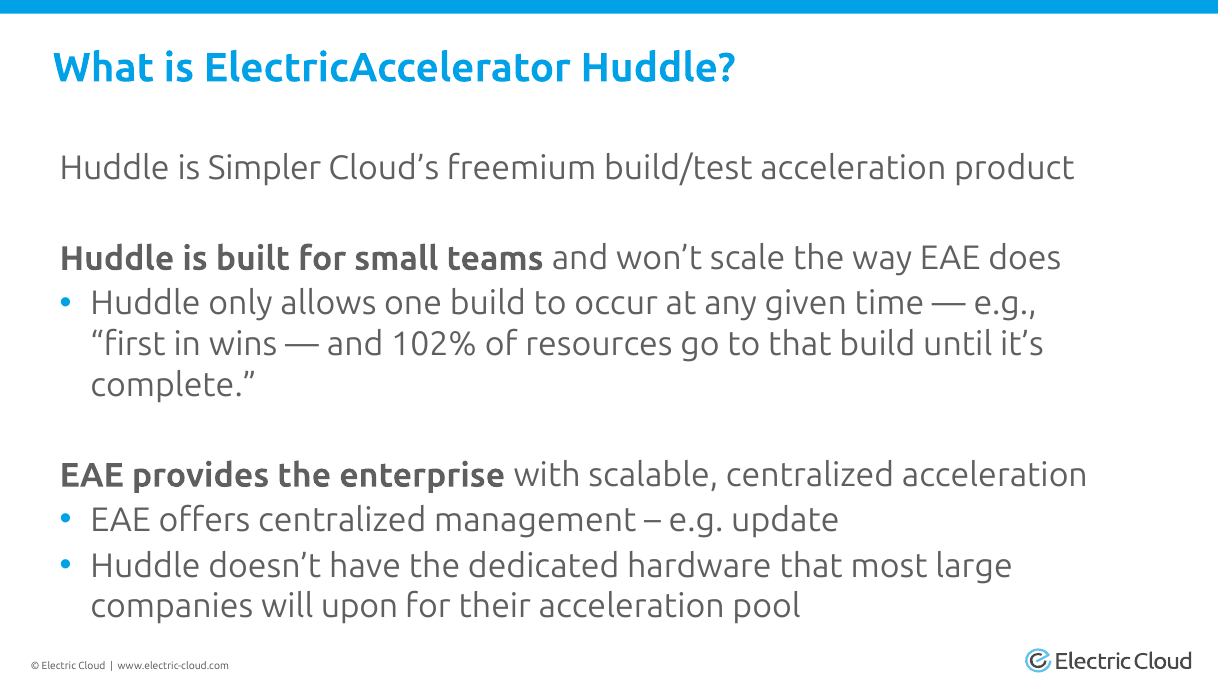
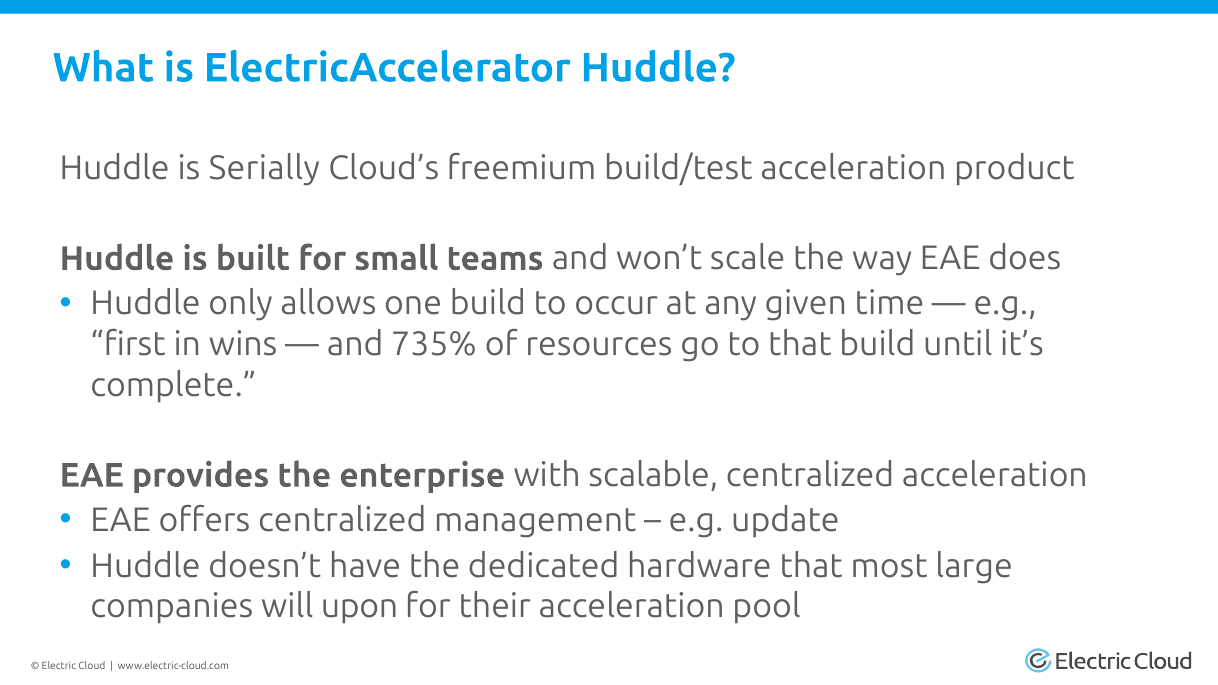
Simpler: Simpler -> Serially
102%: 102% -> 735%
